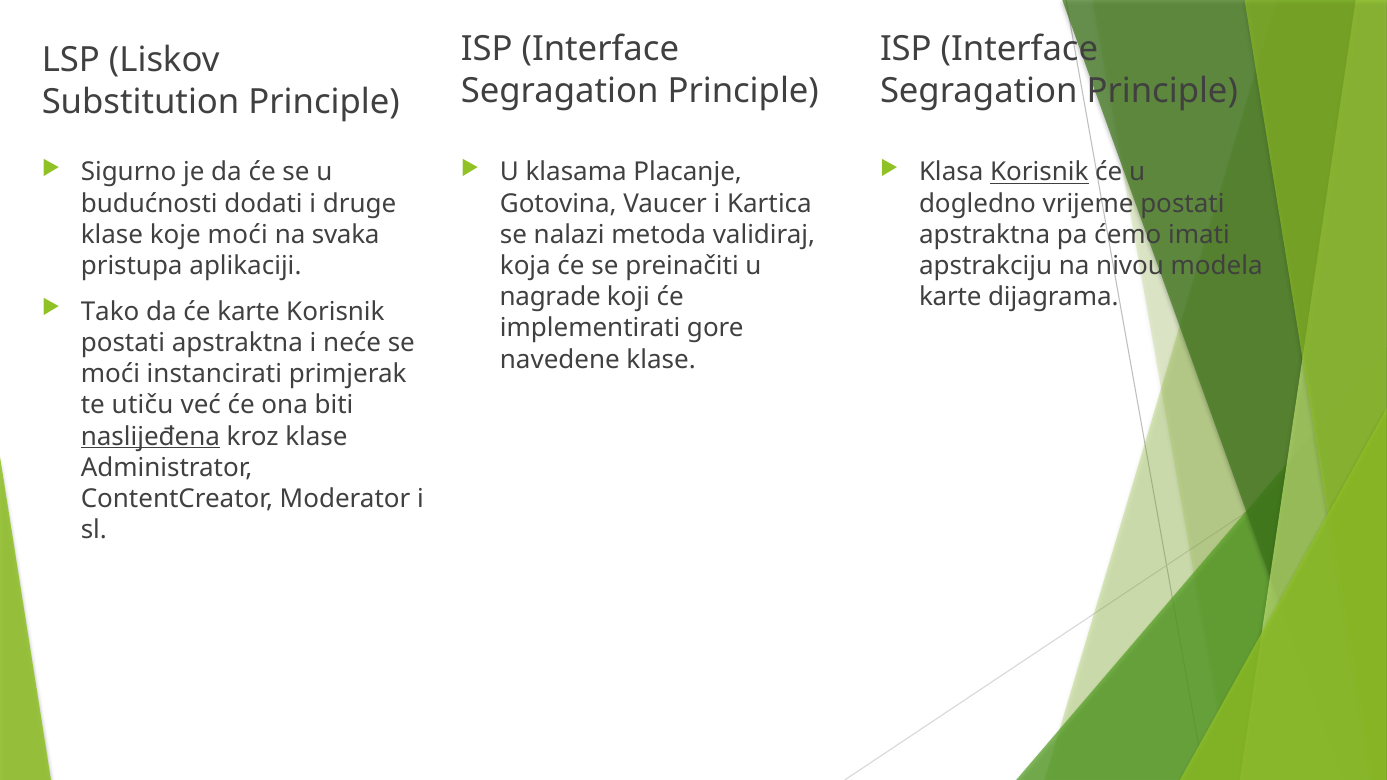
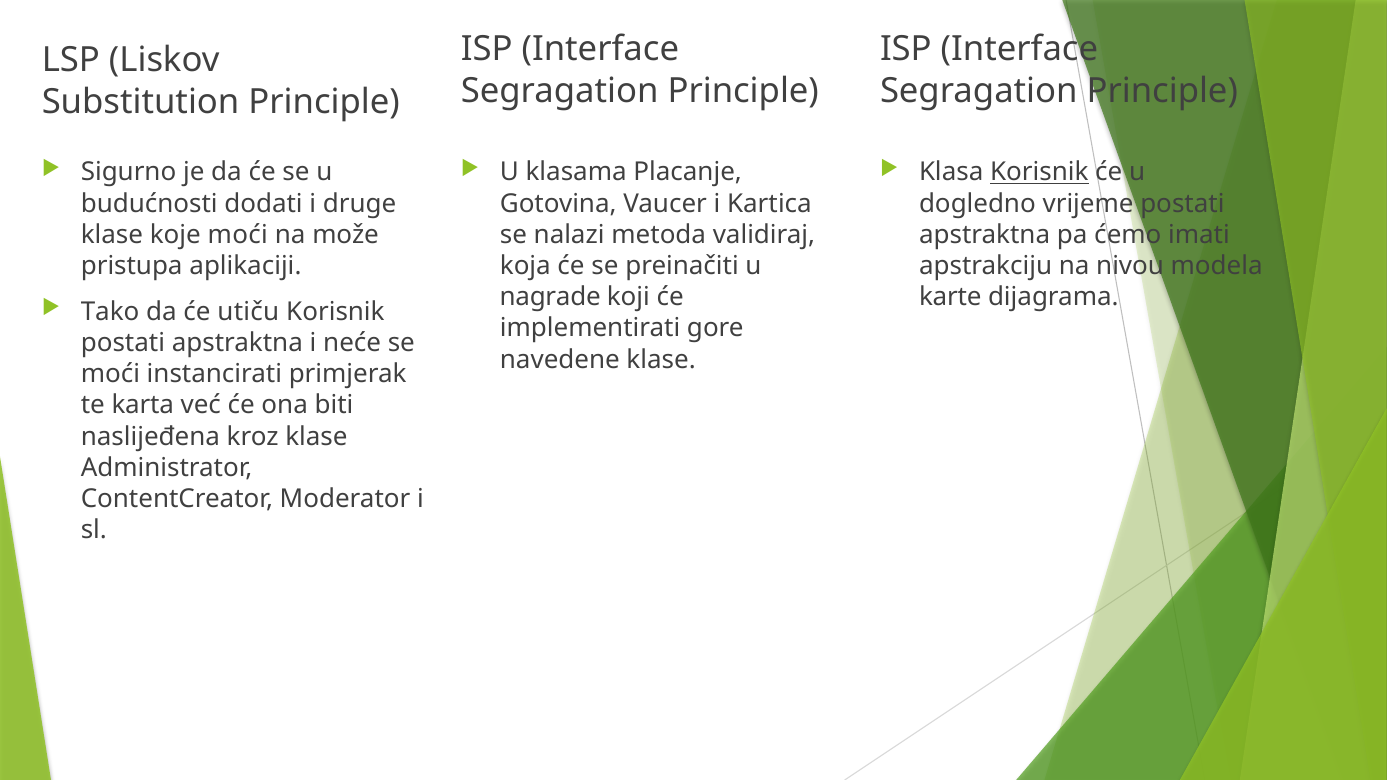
svaka: svaka -> može
će karte: karte -> utiču
utiču: utiču -> karta
naslijeđena underline: present -> none
